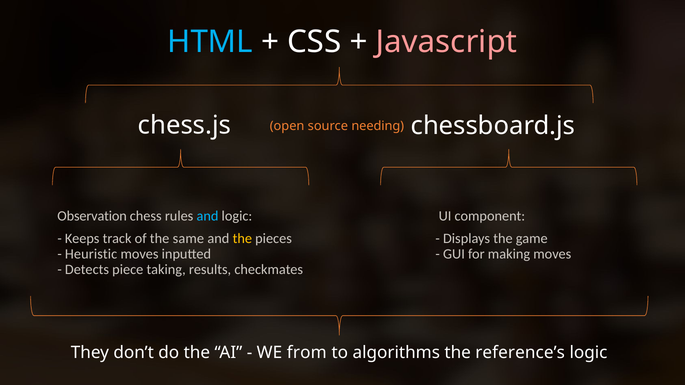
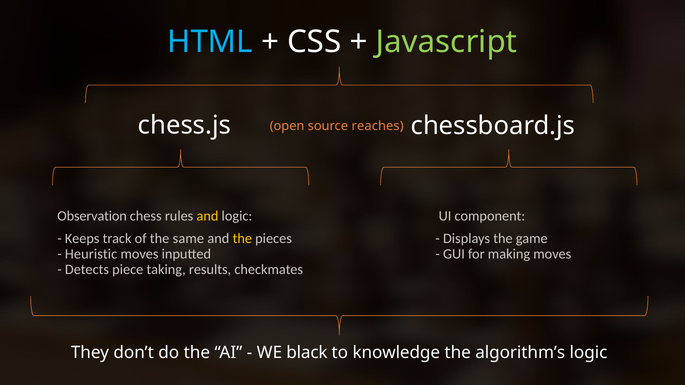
Javascript colour: pink -> light green
needing: needing -> reaches
and at (207, 216) colour: light blue -> yellow
from: from -> black
algorithms: algorithms -> knowledge
reference’s: reference’s -> algorithm’s
